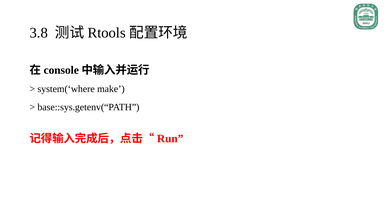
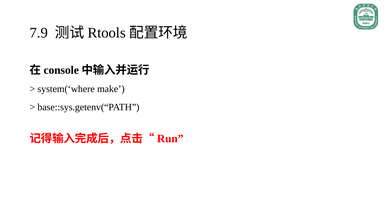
3.8: 3.8 -> 7.9
